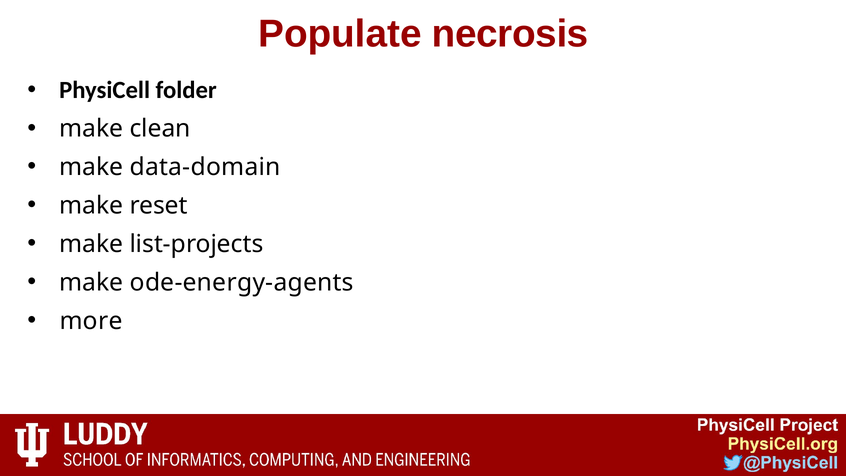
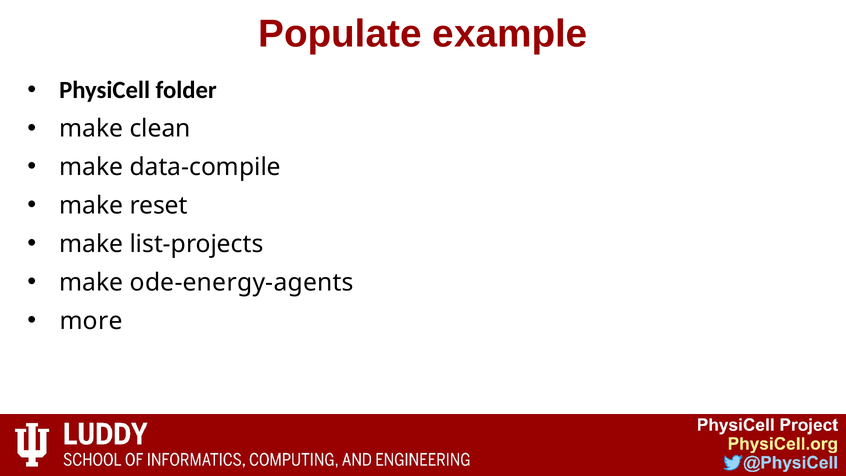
necrosis: necrosis -> example
data-domain: data-domain -> data-compile
